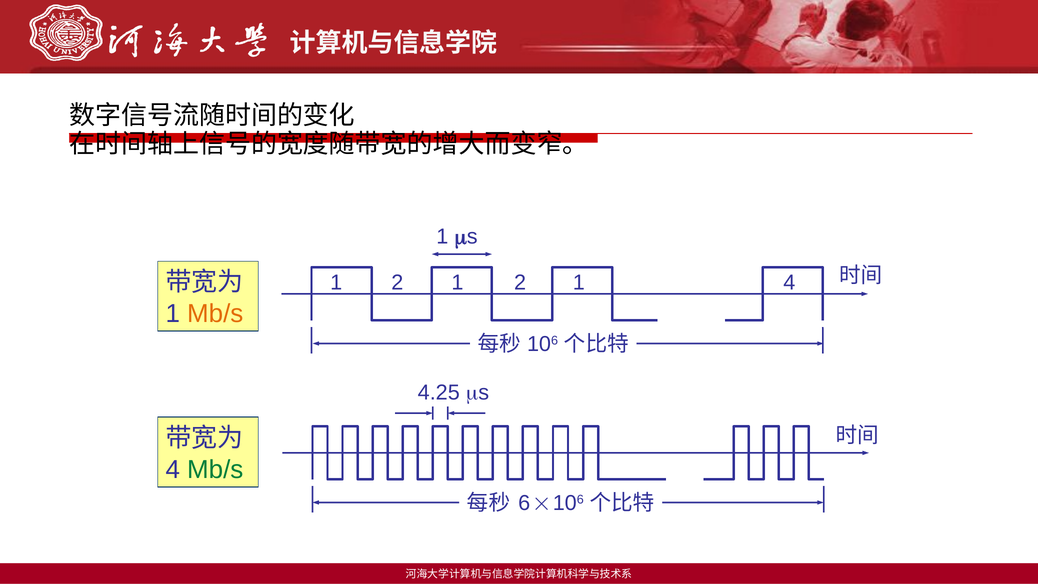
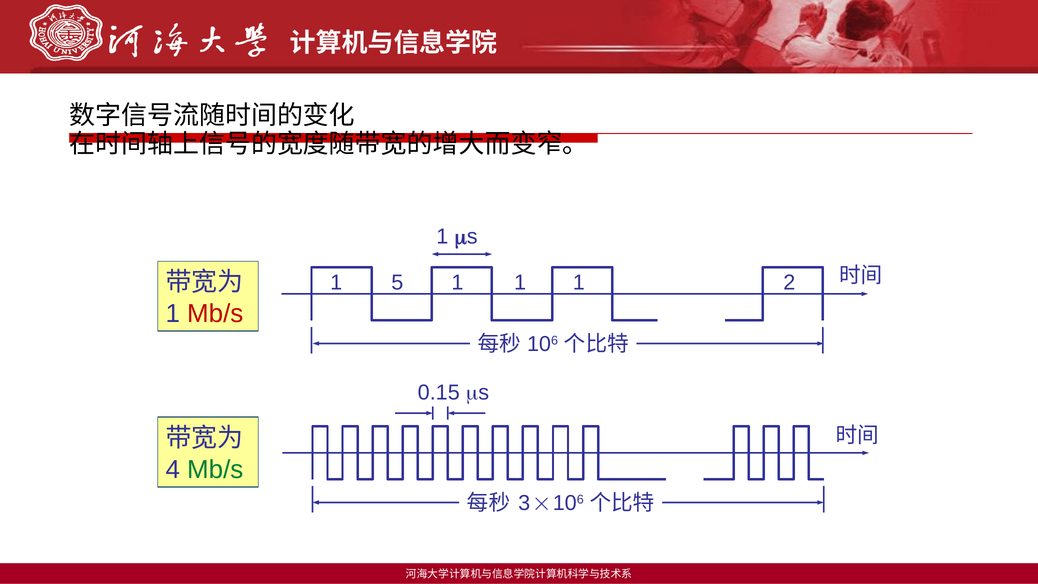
2 at (397, 282): 2 -> 5
2 at (520, 282): 2 -> 1
1 4: 4 -> 2
Mb/s at (215, 313) colour: orange -> red
4.25: 4.25 -> 0.15
6: 6 -> 3
